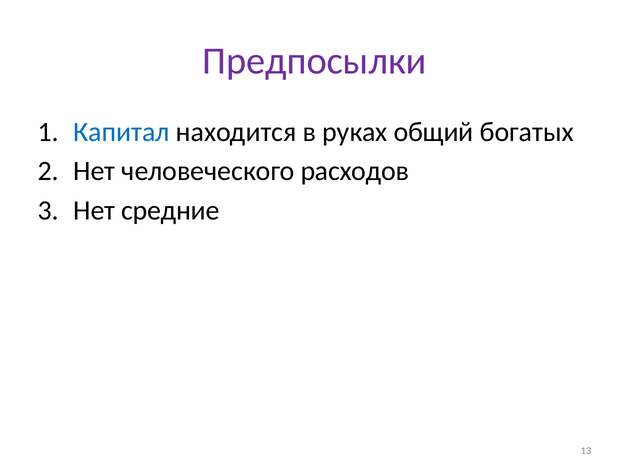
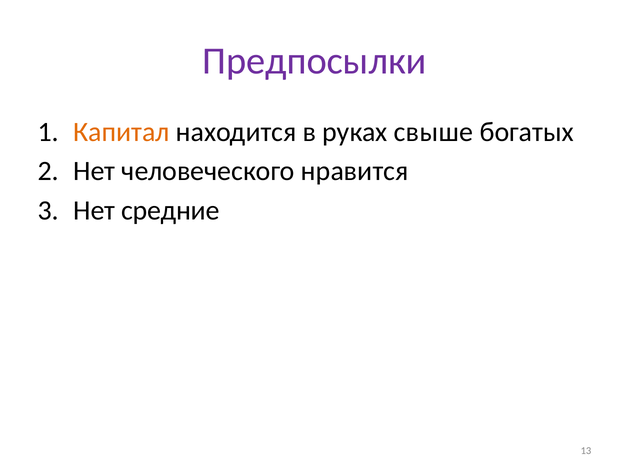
Капитал colour: blue -> orange
общий: общий -> свыше
расходов: расходов -> нравится
